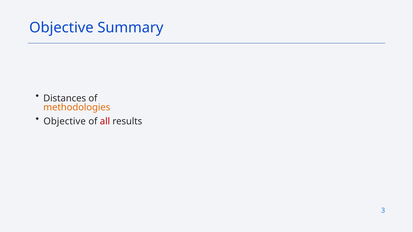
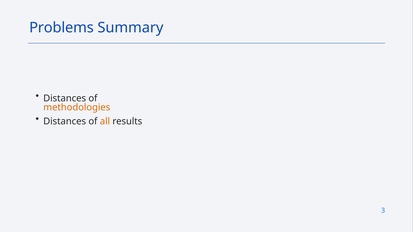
Objective at (61, 28): Objective -> Problems
Objective at (65, 121): Objective -> Distances
all colour: red -> orange
